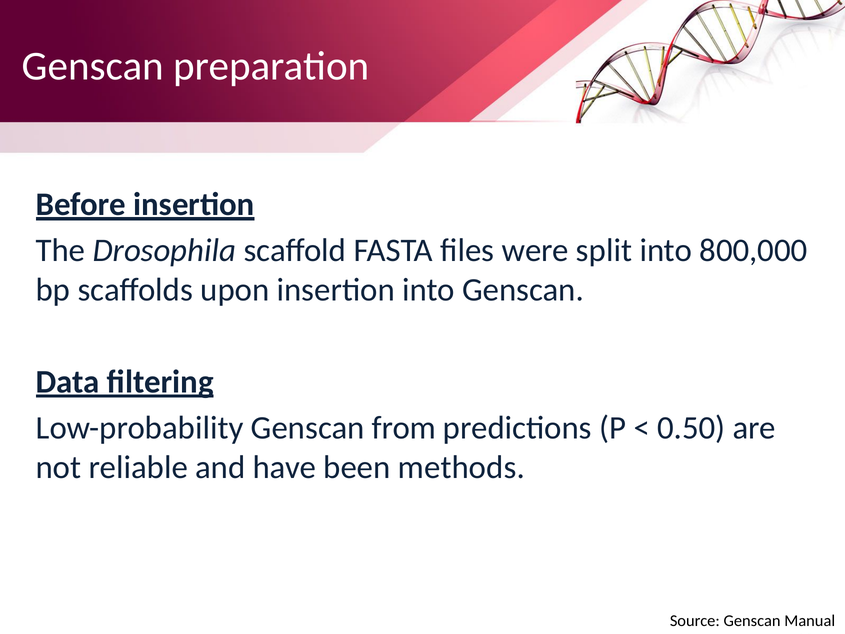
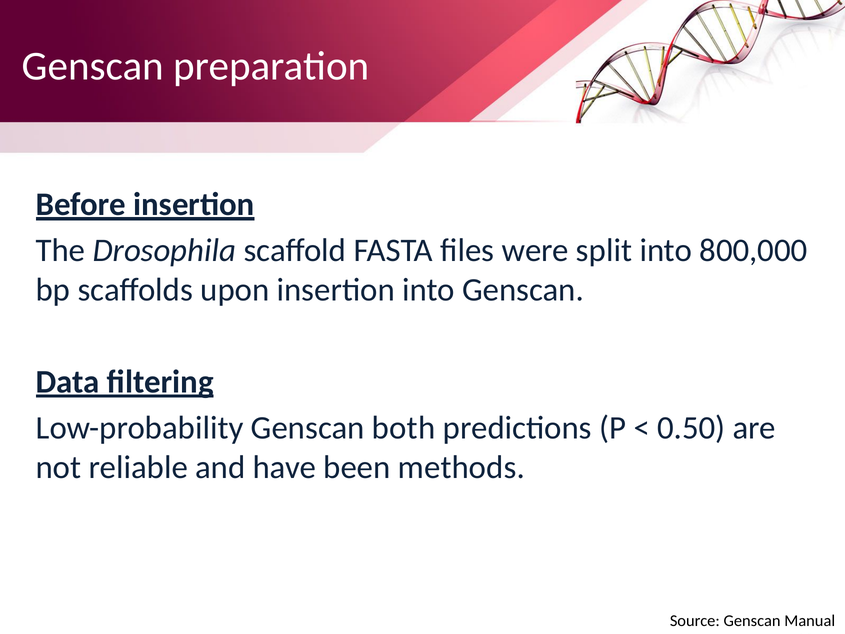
from: from -> both
